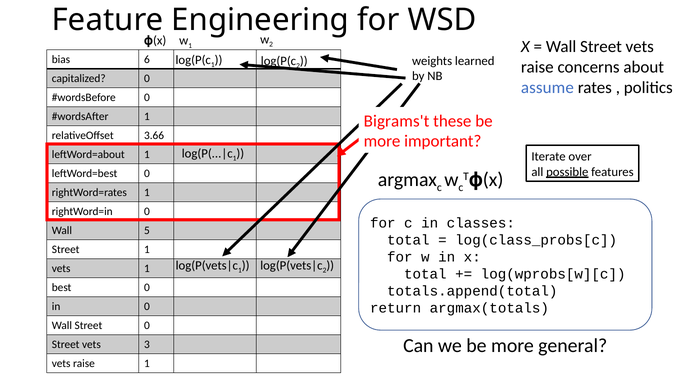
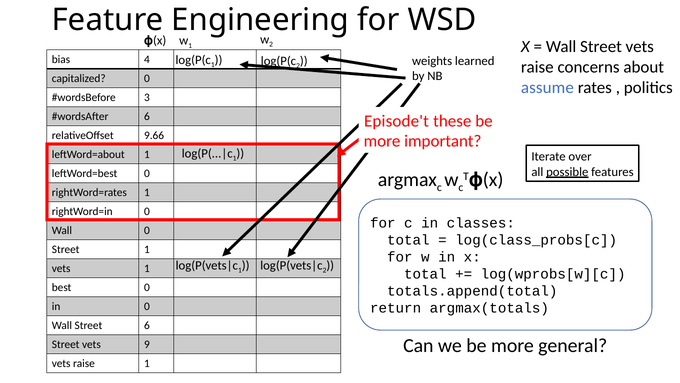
6: 6 -> 4
0 at (147, 97): 0 -> 3
1 at (147, 116): 1 -> 6
Bigrams't: Bigrams't -> Episode't
3.66: 3.66 -> 9.66
Wall 5: 5 -> 0
Street 0: 0 -> 6
3: 3 -> 9
